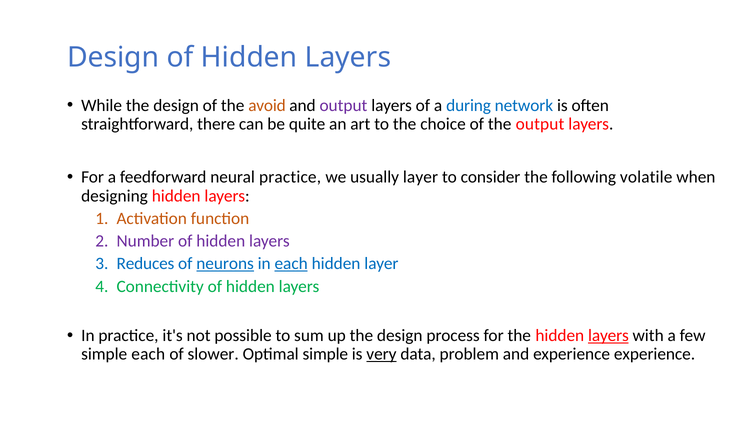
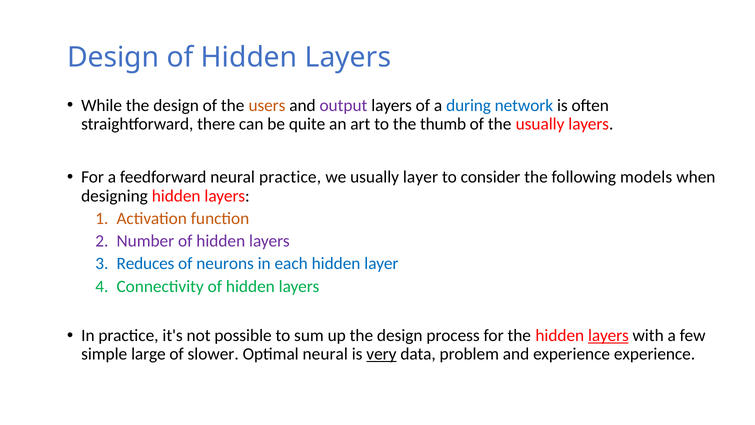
avoid: avoid -> users
choice: choice -> thumb
the output: output -> usually
volatile: volatile -> models
neurons underline: present -> none
each at (291, 264) underline: present -> none
simple each: each -> large
Optimal simple: simple -> neural
